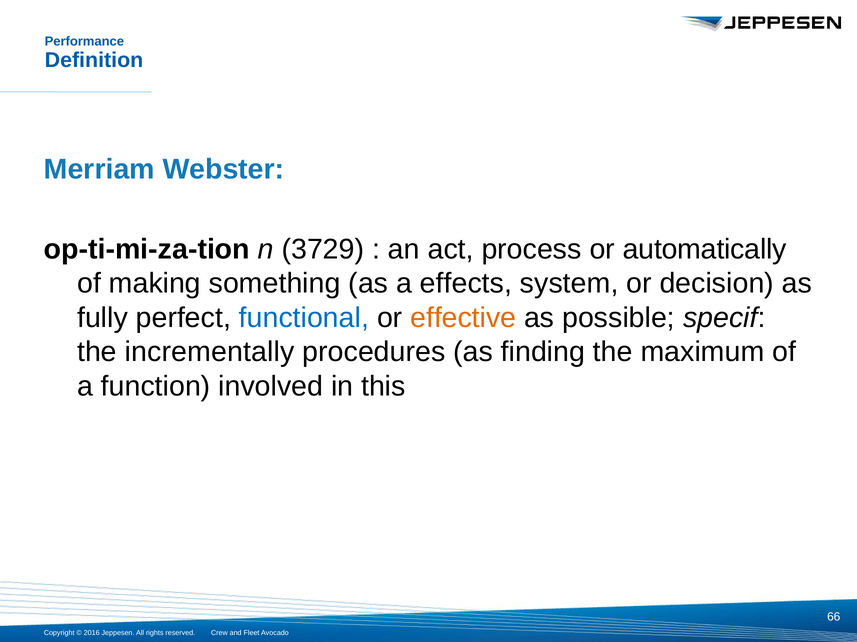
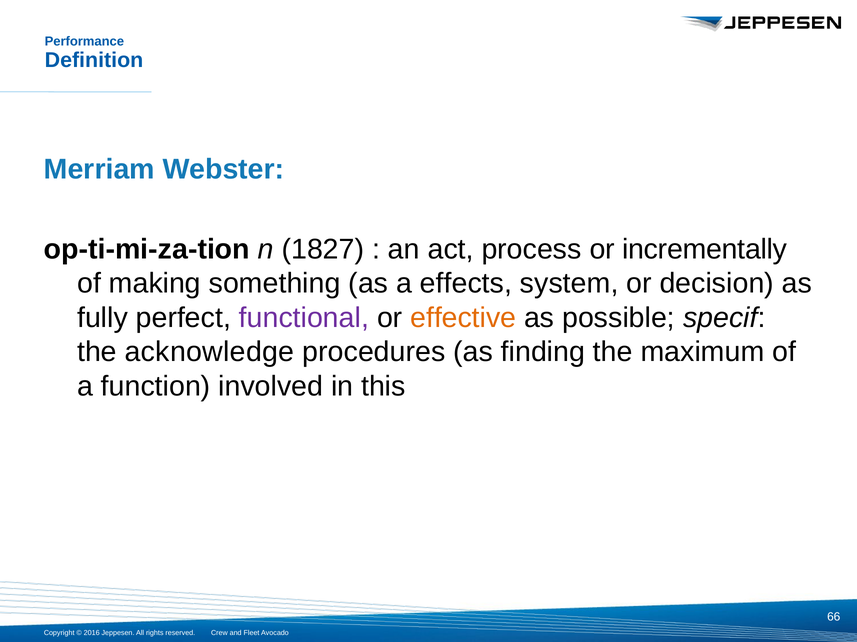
3729: 3729 -> 1827
automatically: automatically -> incrementally
functional colour: blue -> purple
incrementally: incrementally -> acknowledge
